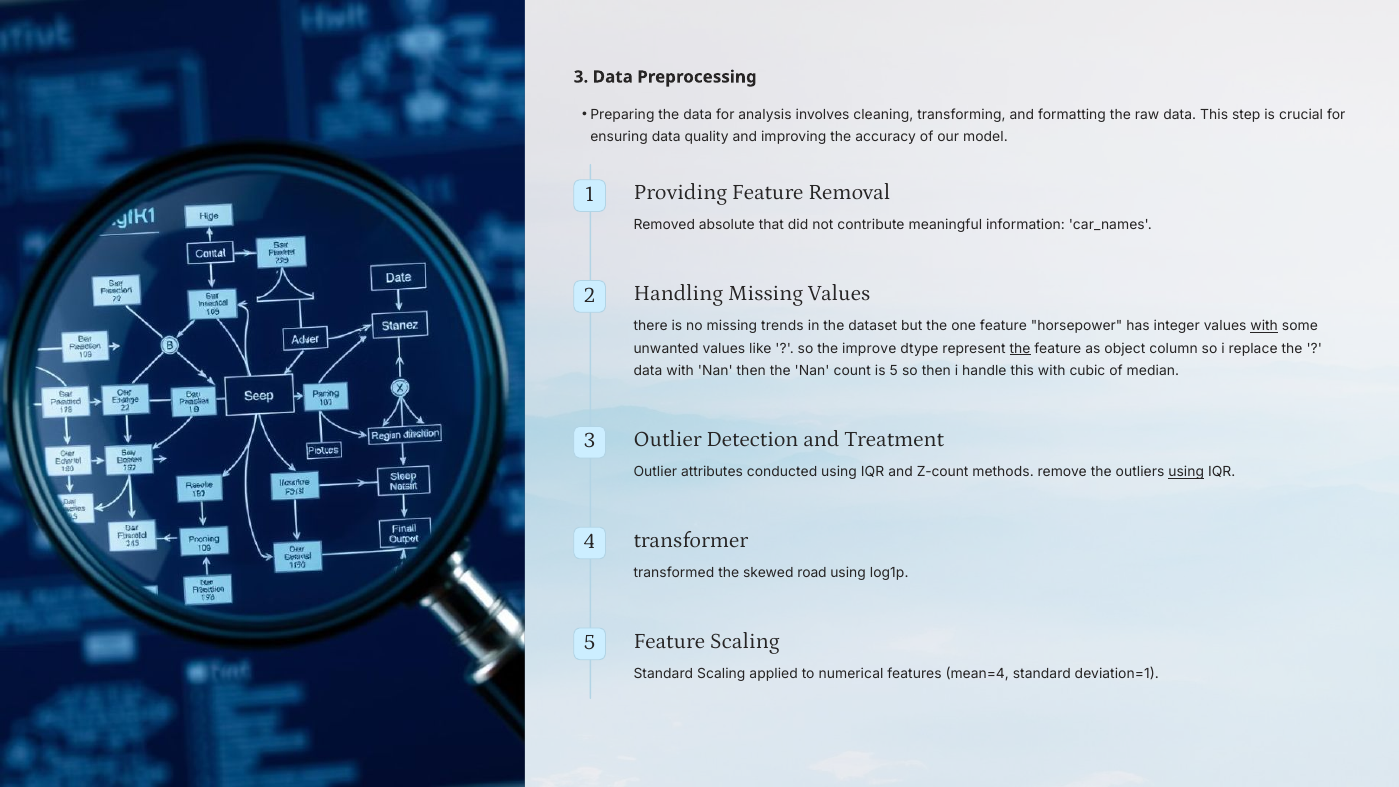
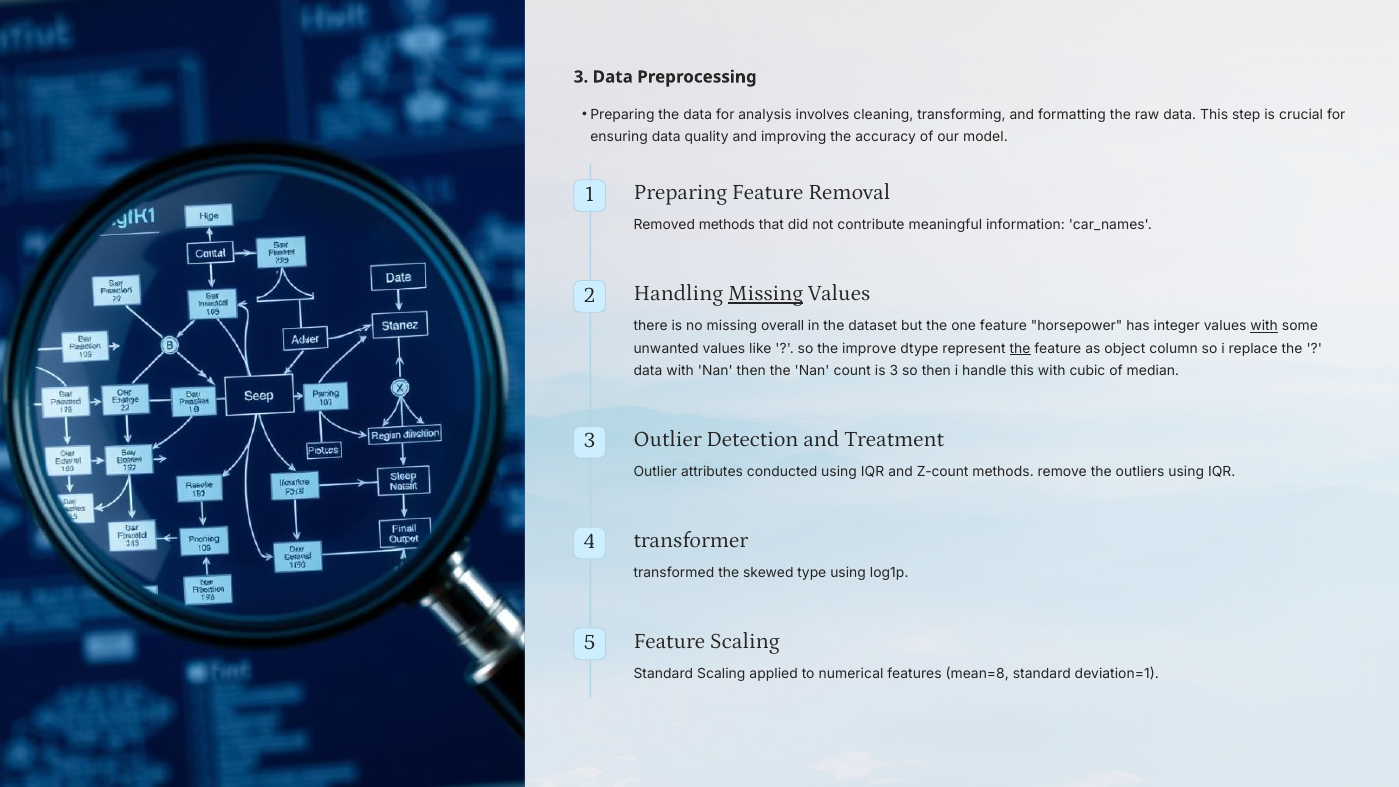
1 Providing: Providing -> Preparing
Removed absolute: absolute -> methods
Missing at (765, 293) underline: none -> present
trends: trends -> overall
is 5: 5 -> 3
using at (1186, 472) underline: present -> none
road: road -> type
mean=4: mean=4 -> mean=8
